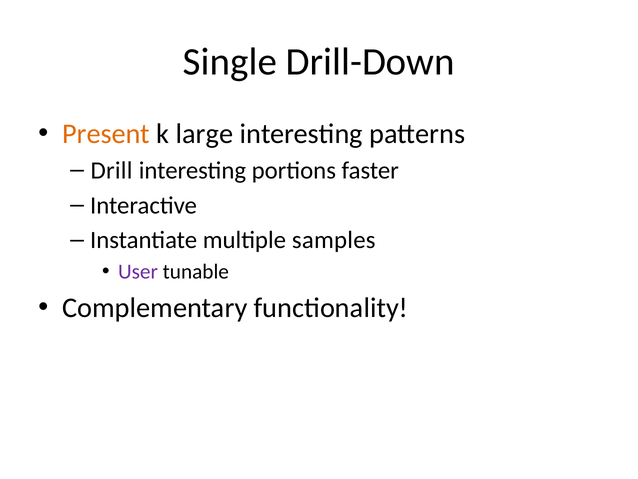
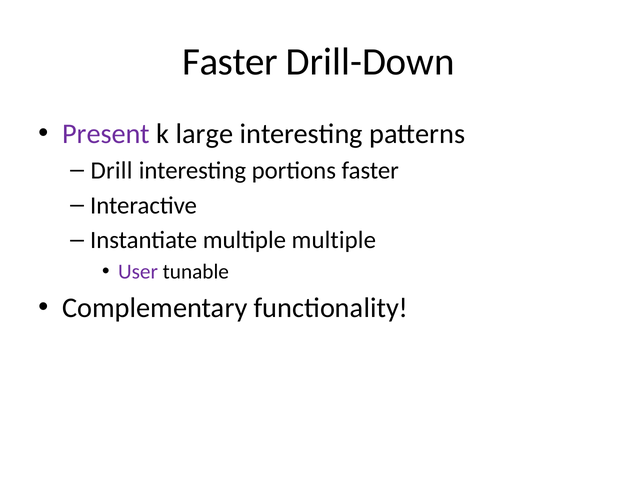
Single at (230, 62): Single -> Faster
Present colour: orange -> purple
multiple samples: samples -> multiple
